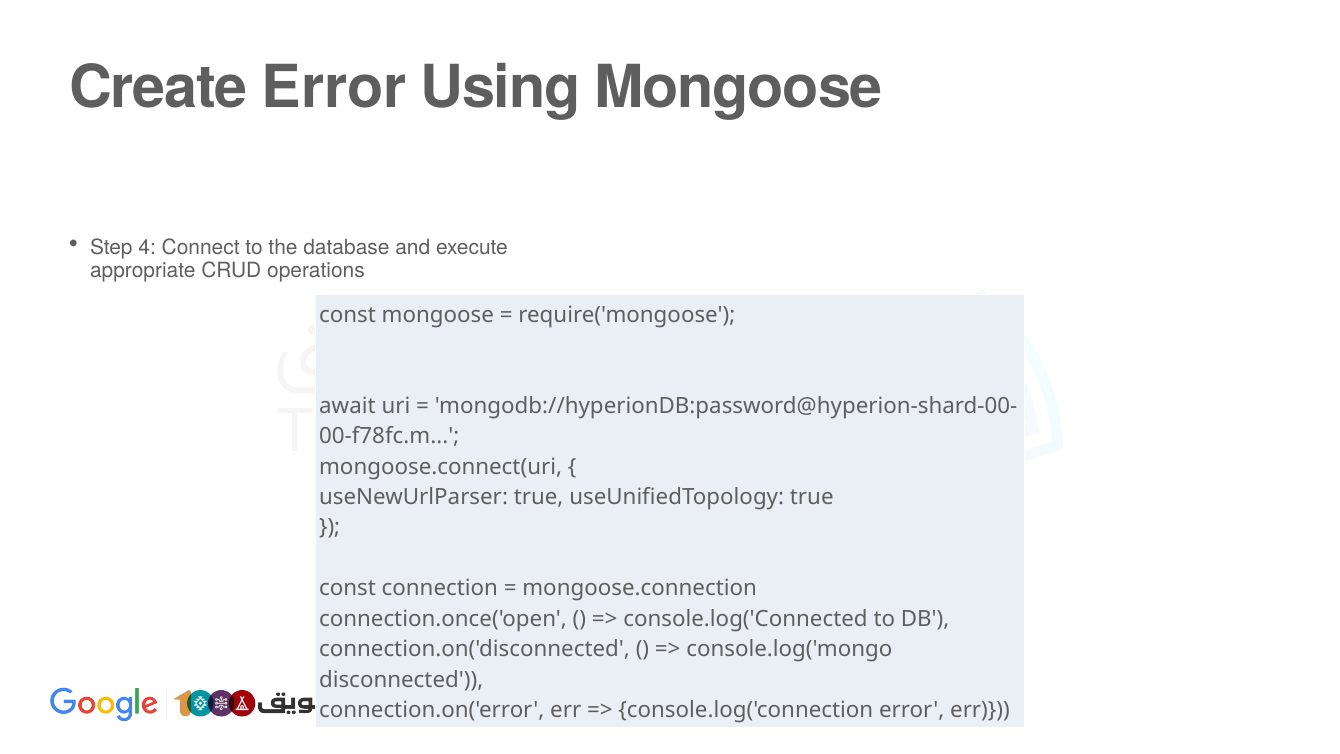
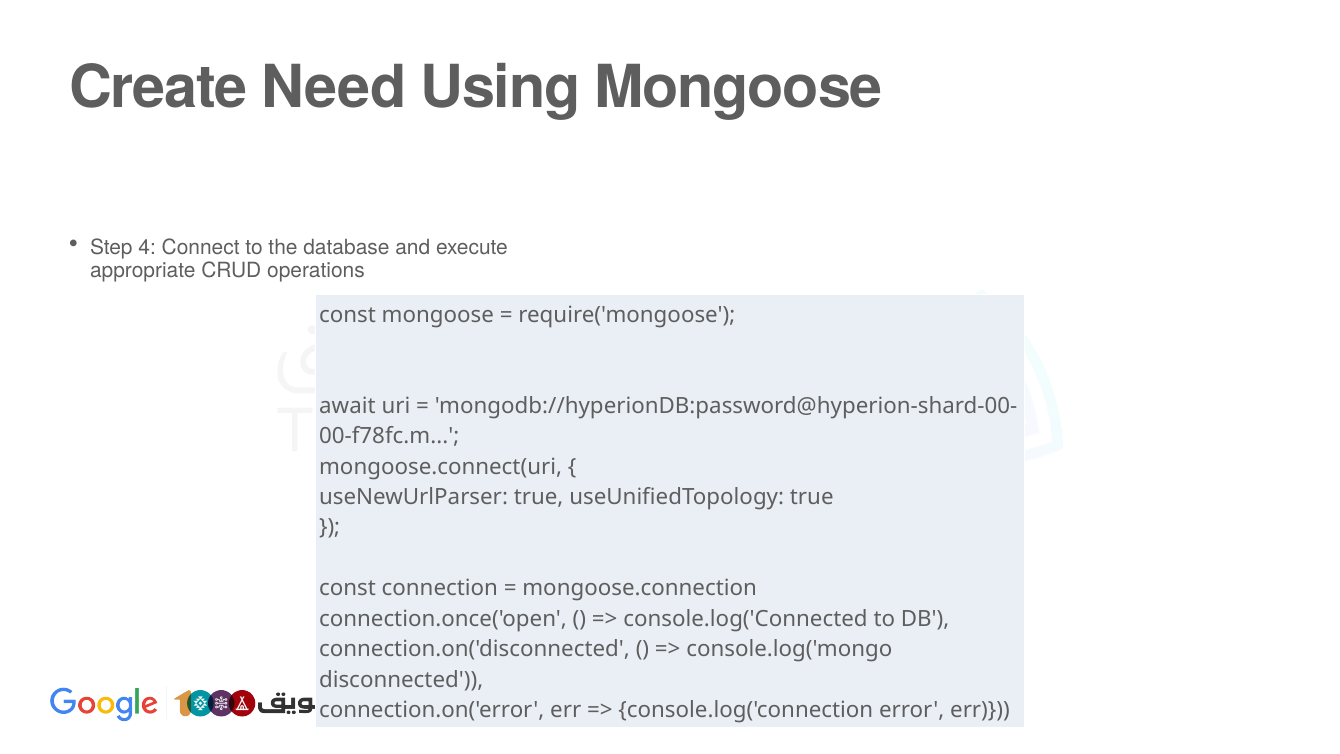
Create Error: Error -> Need
